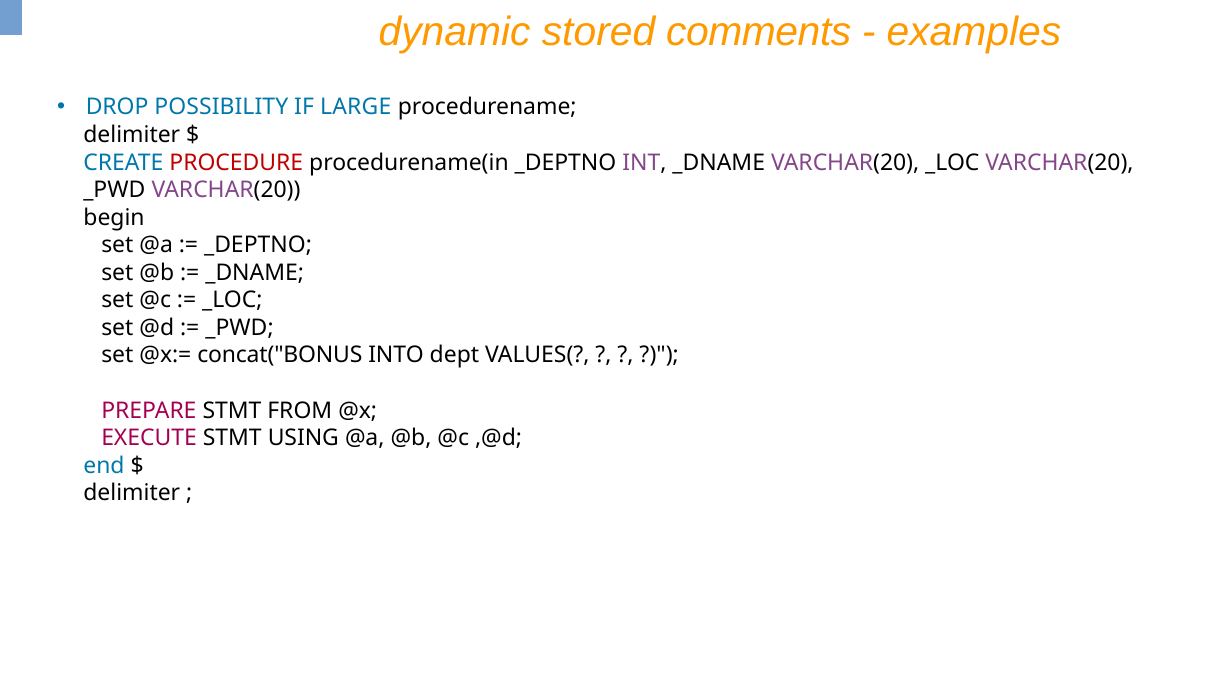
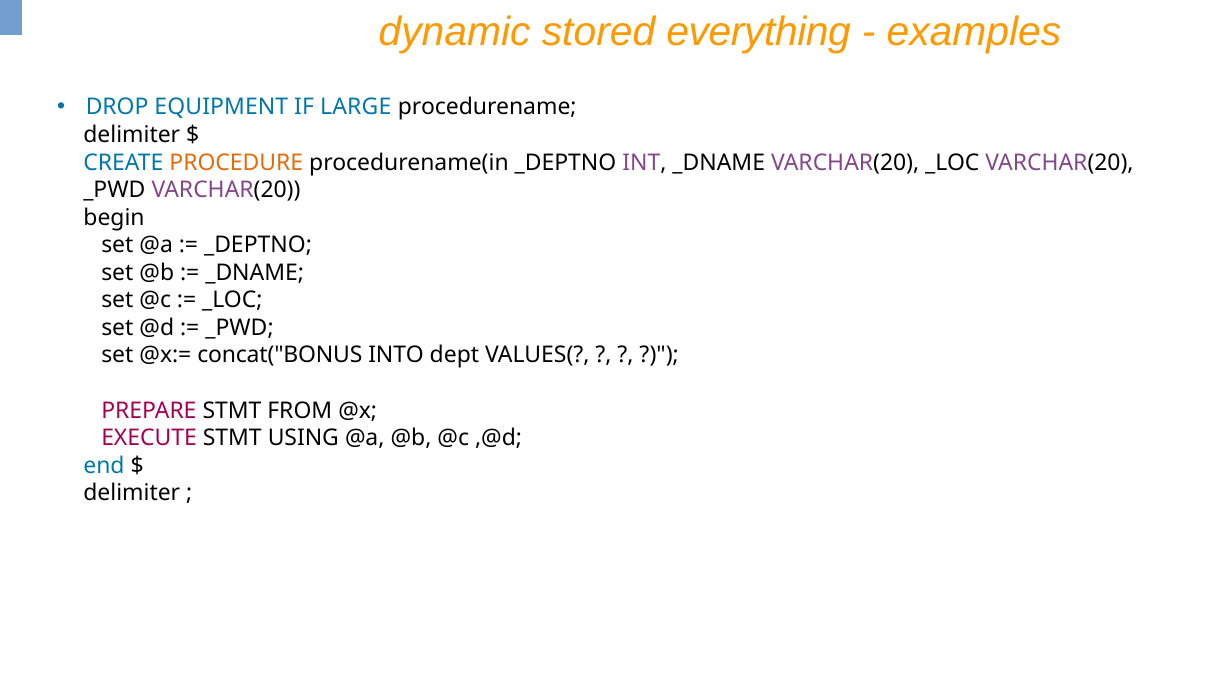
comments: comments -> everything
POSSIBILITY: POSSIBILITY -> EQUIPMENT
PROCEDURE colour: red -> orange
